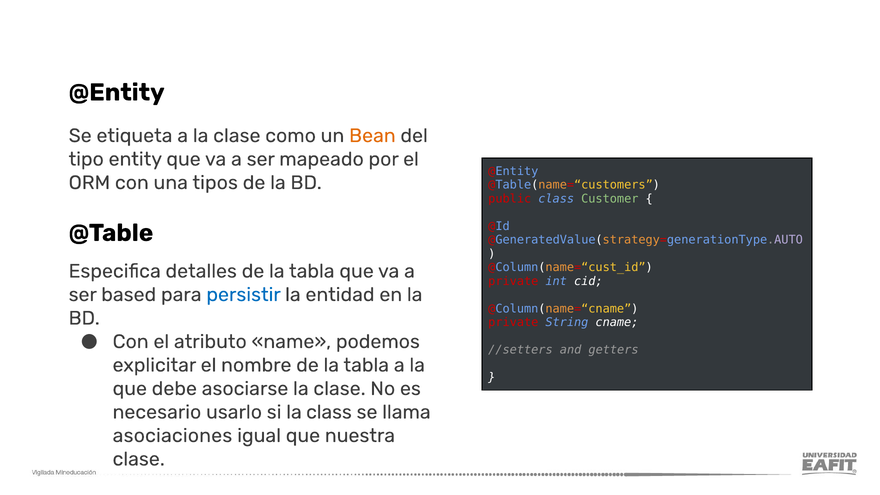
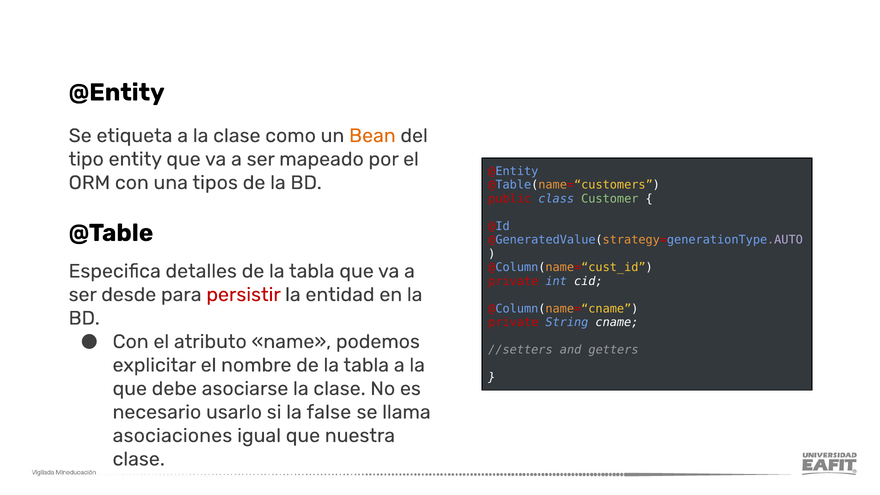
based: based -> desde
persistir colour: blue -> red
la class: class -> false
